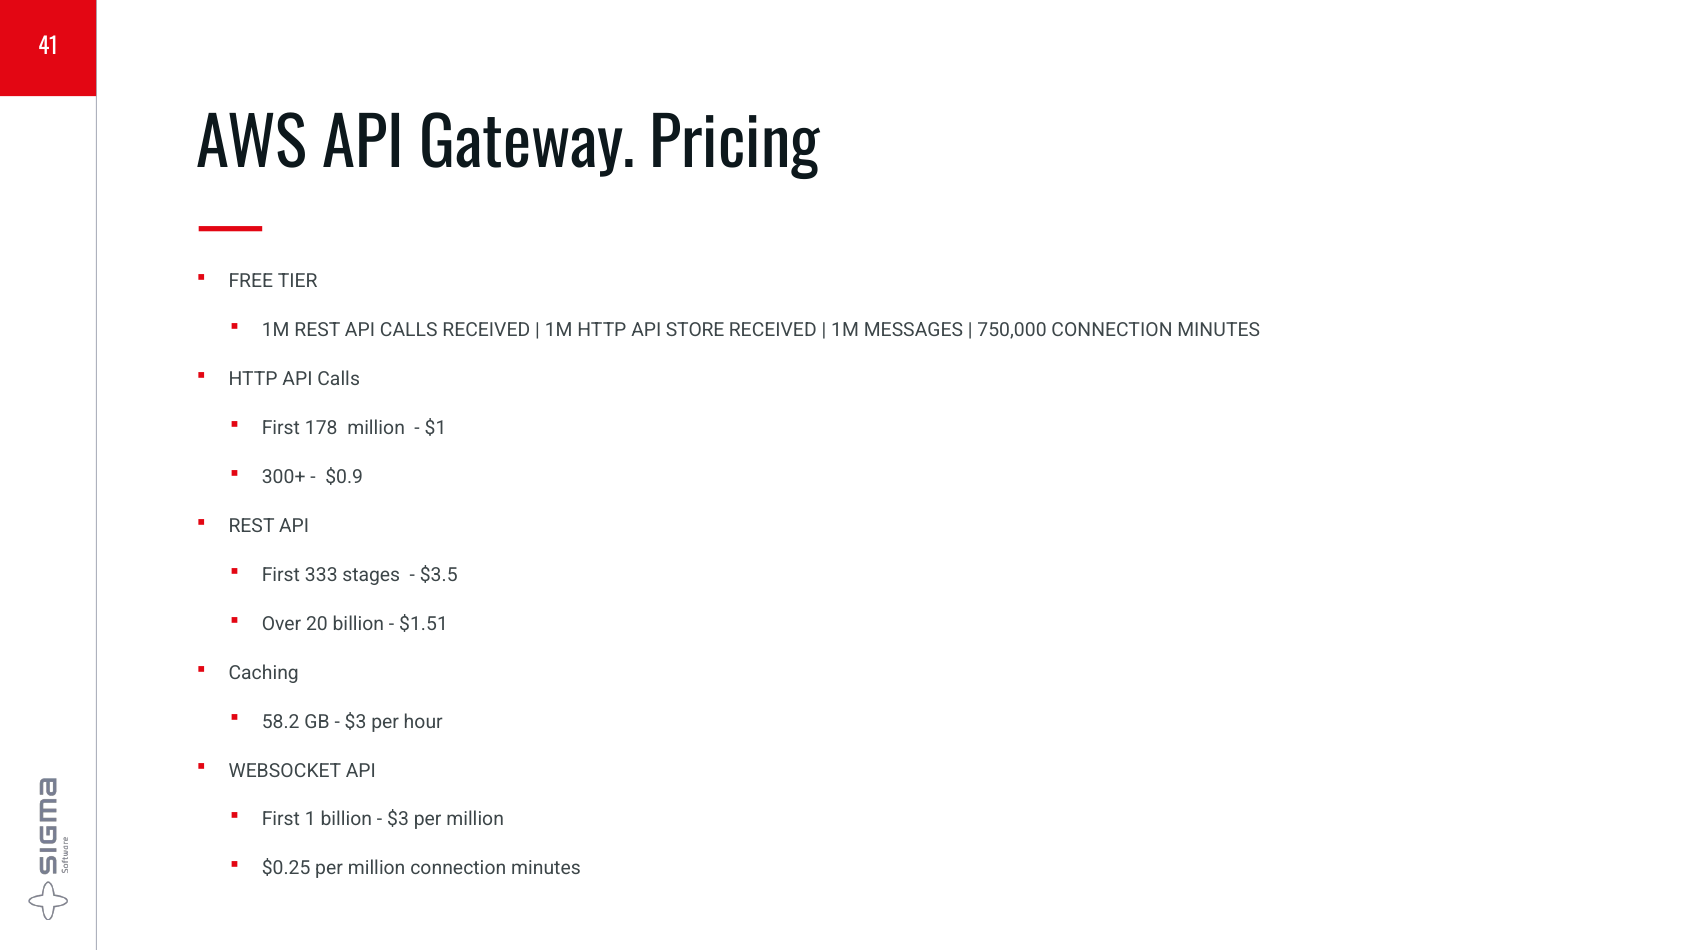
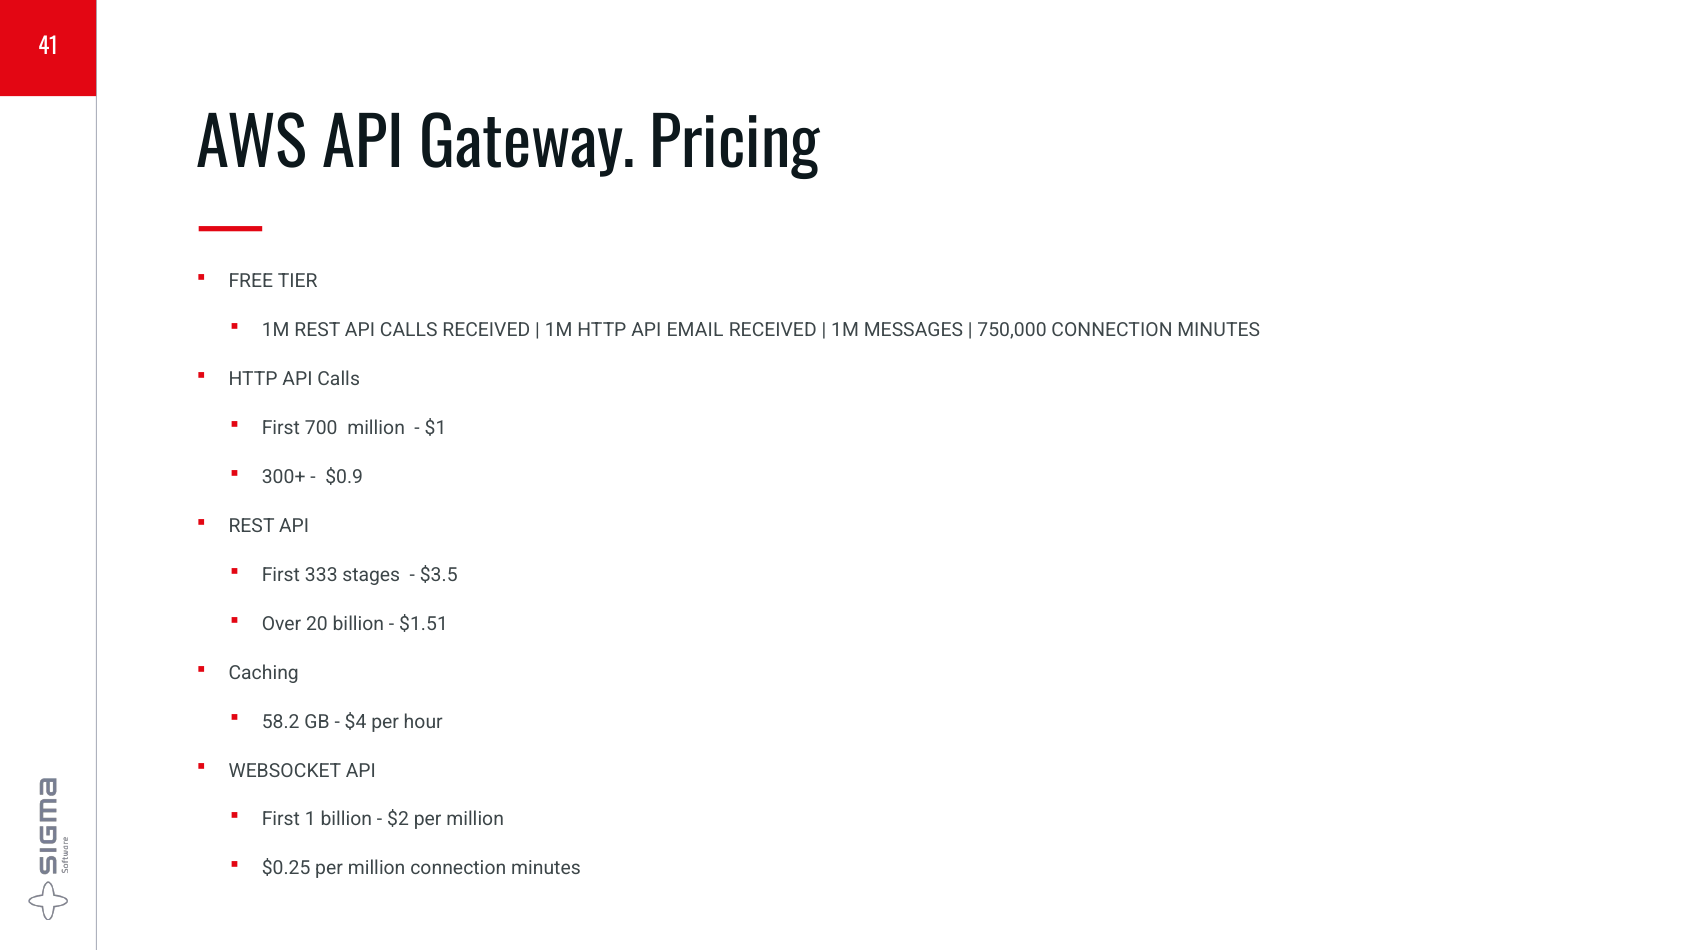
STORE: STORE -> EMAIL
178: 178 -> 700
$3 at (356, 722): $3 -> $4
$3 at (398, 820): $3 -> $2
